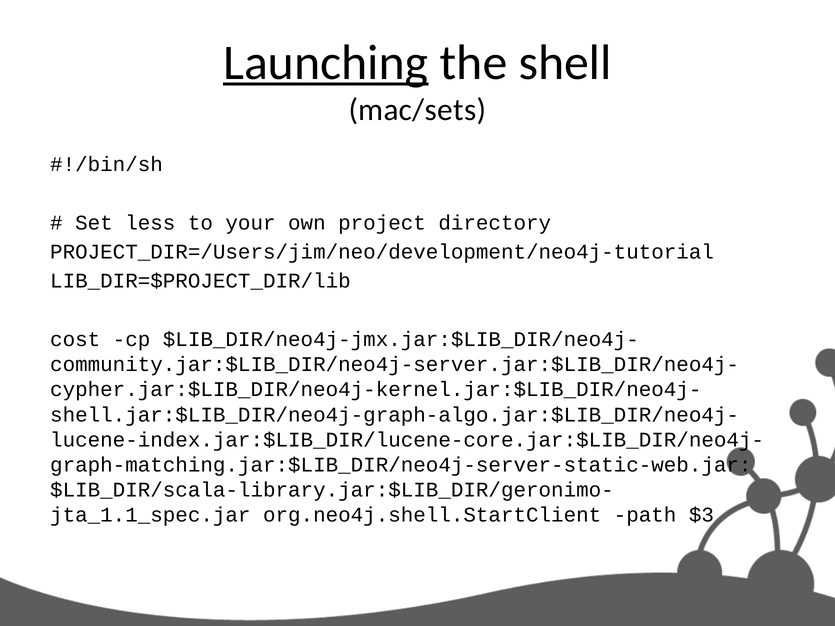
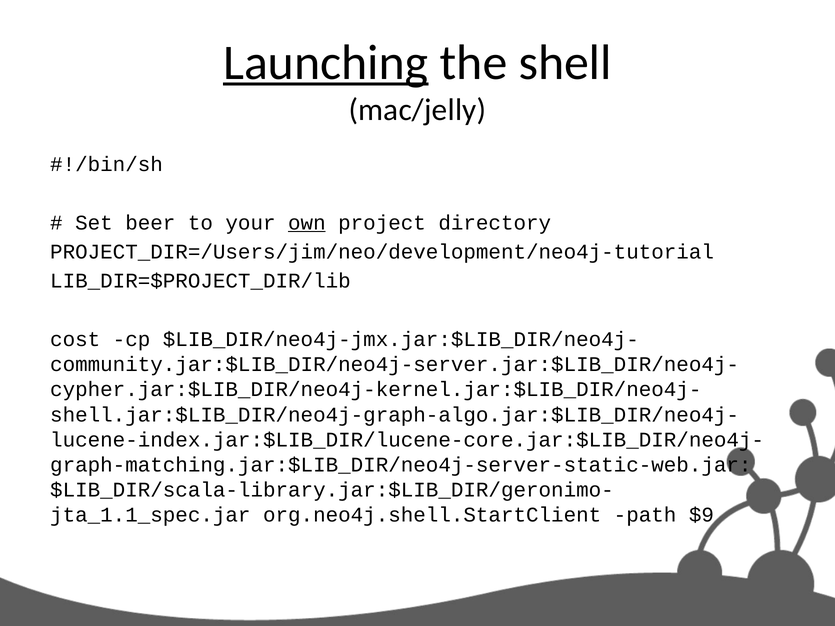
mac/sets: mac/sets -> mac/jelly
less: less -> beer
own underline: none -> present
$3: $3 -> $9
